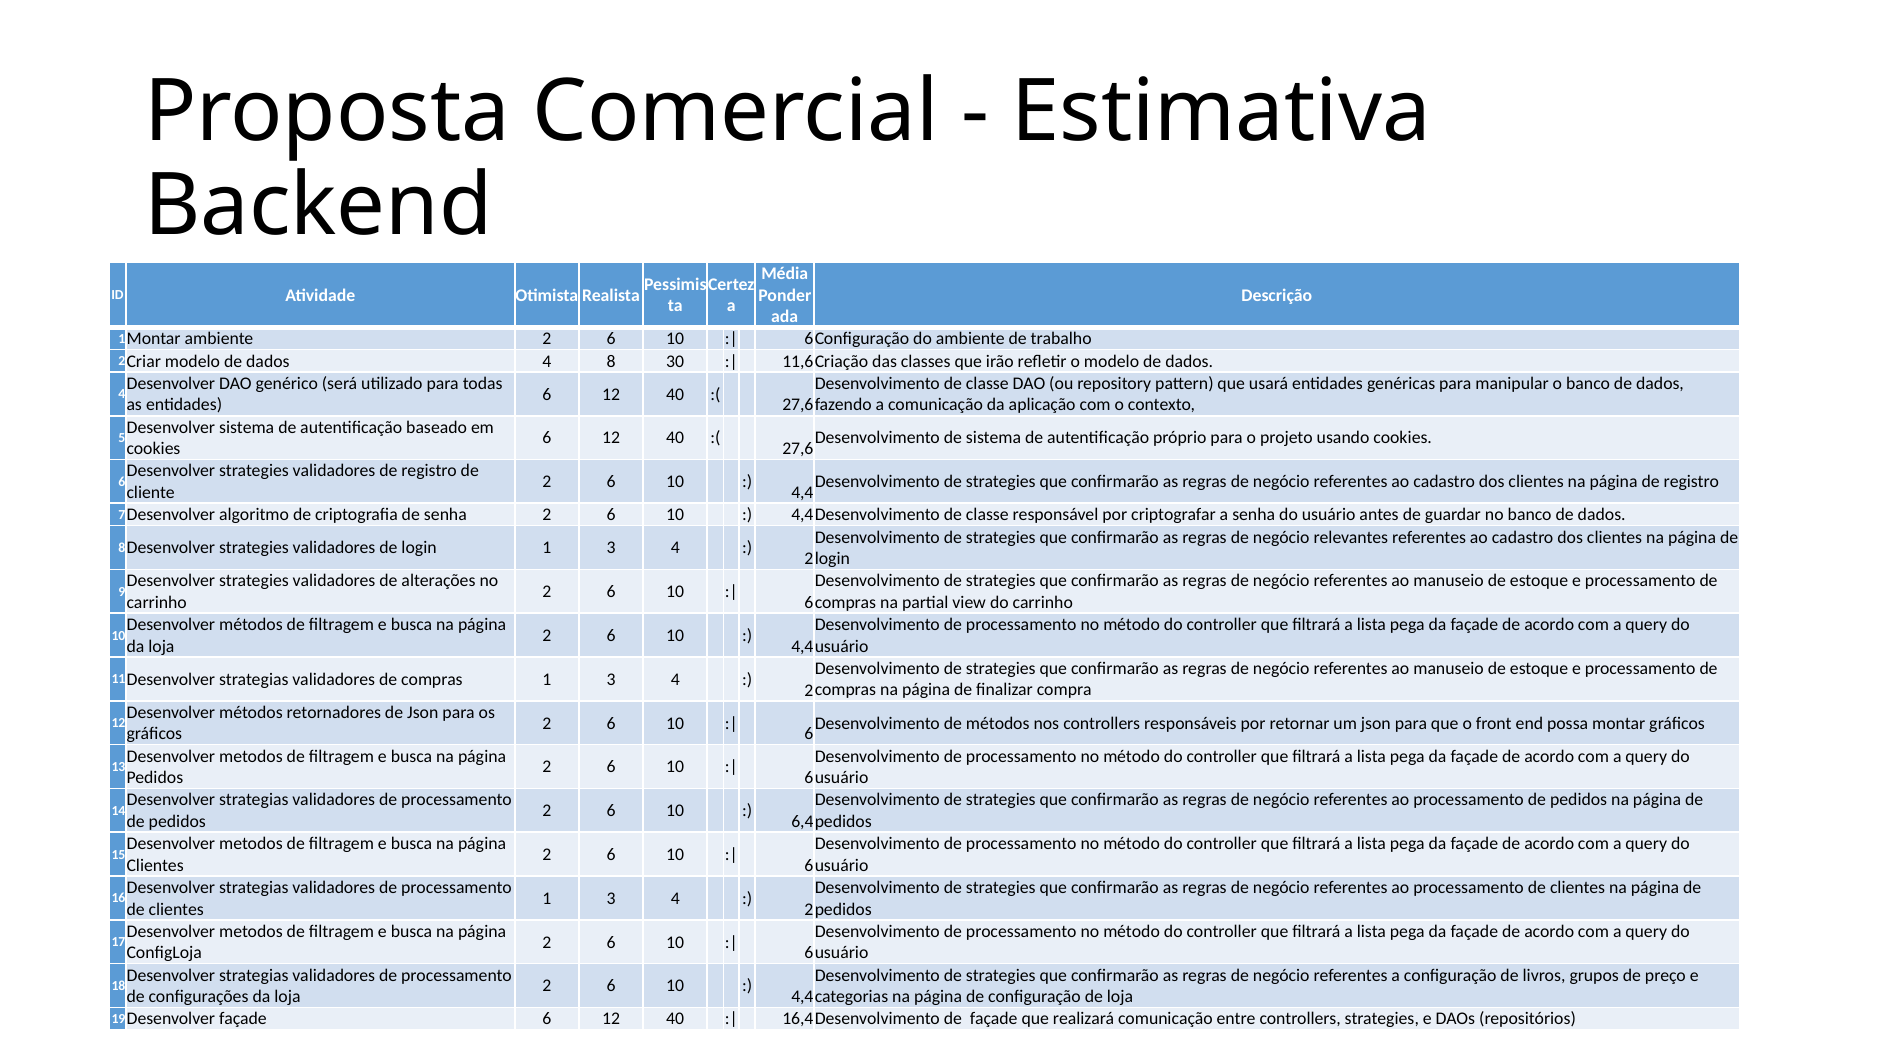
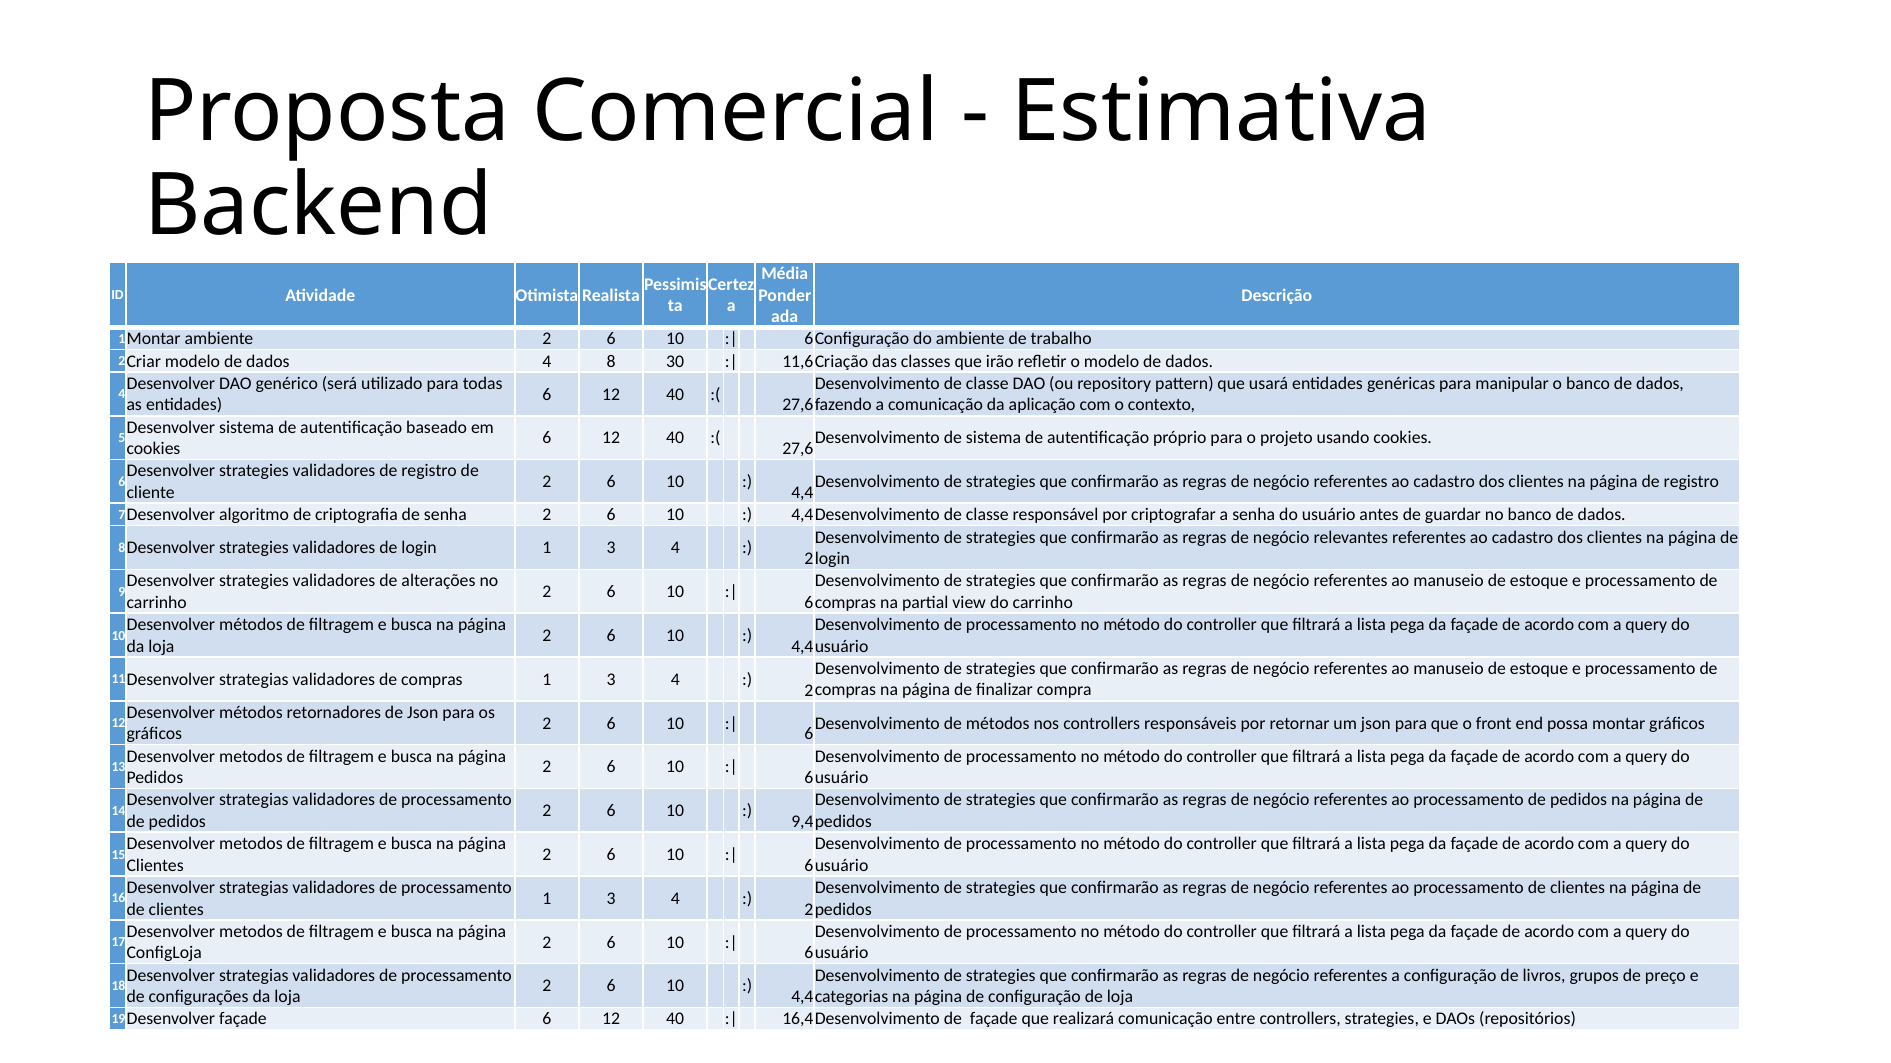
6,4: 6,4 -> 9,4
